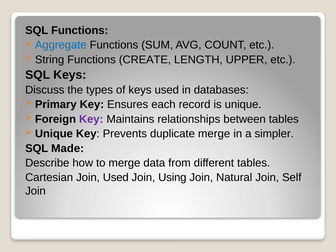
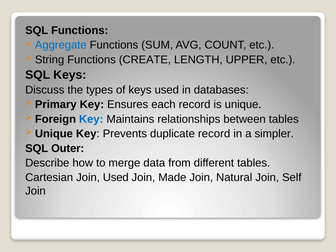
Key at (91, 119) colour: purple -> blue
duplicate merge: merge -> record
Made: Made -> Outer
Using: Using -> Made
